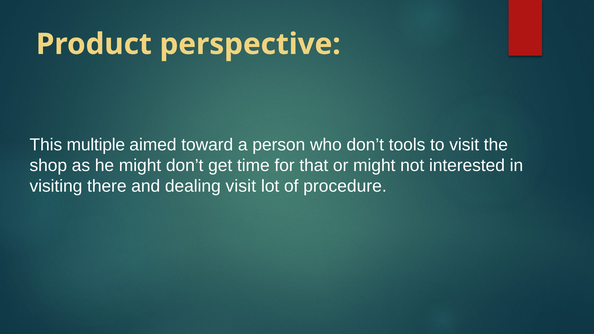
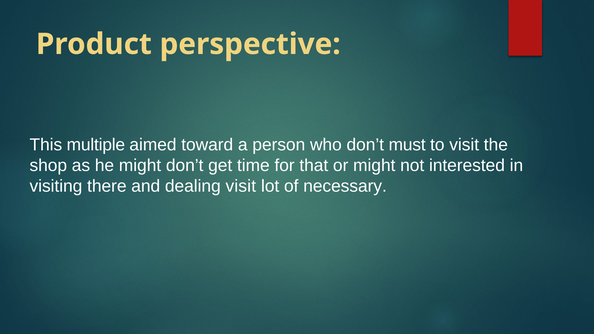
tools: tools -> must
procedure: procedure -> necessary
